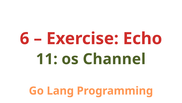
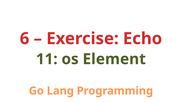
Channel: Channel -> Element
